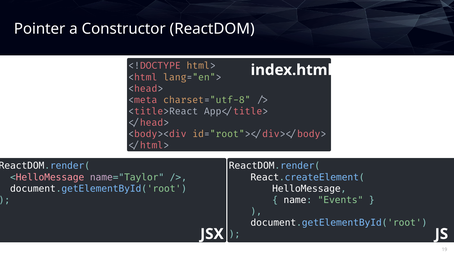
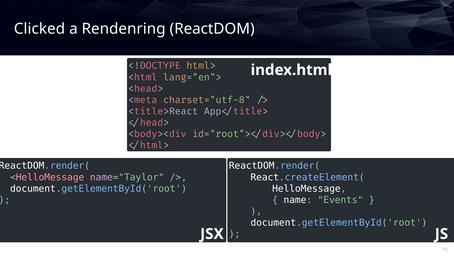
Pointer: Pointer -> Clicked
Constructor: Constructor -> Rendenring
